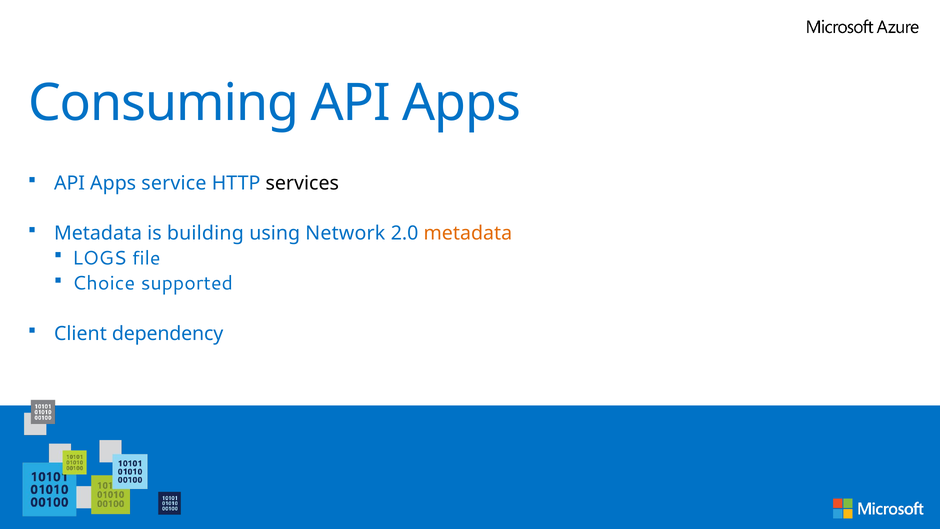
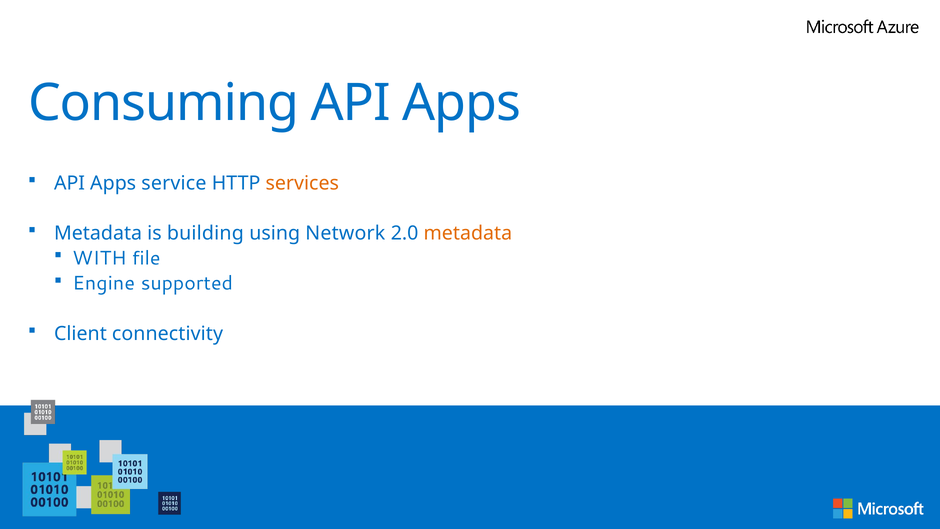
services colour: black -> orange
LOGS: LOGS -> WITH
Choice: Choice -> Engine
dependency: dependency -> connectivity
